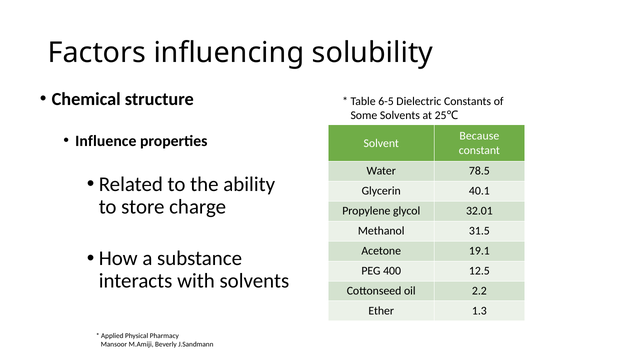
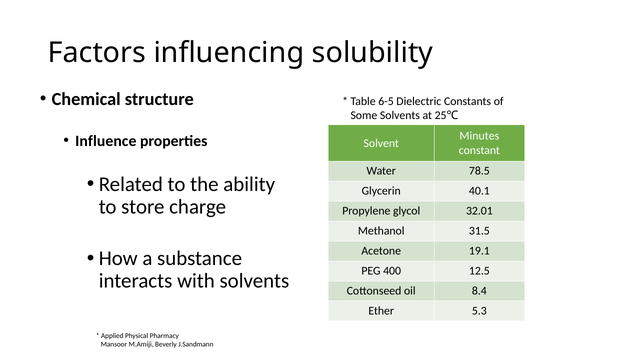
Because: Because -> Minutes
2.2: 2.2 -> 8.4
1.3: 1.3 -> 5.3
